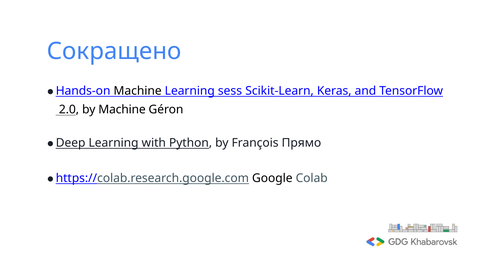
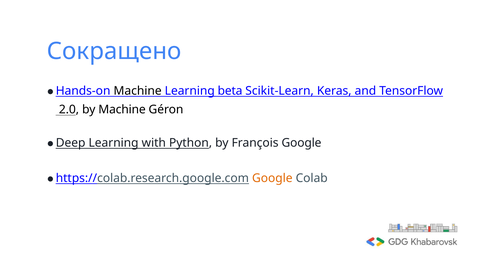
sess: sess -> beta
François Прямо: Прямо -> Google
Google at (272, 178) colour: black -> orange
